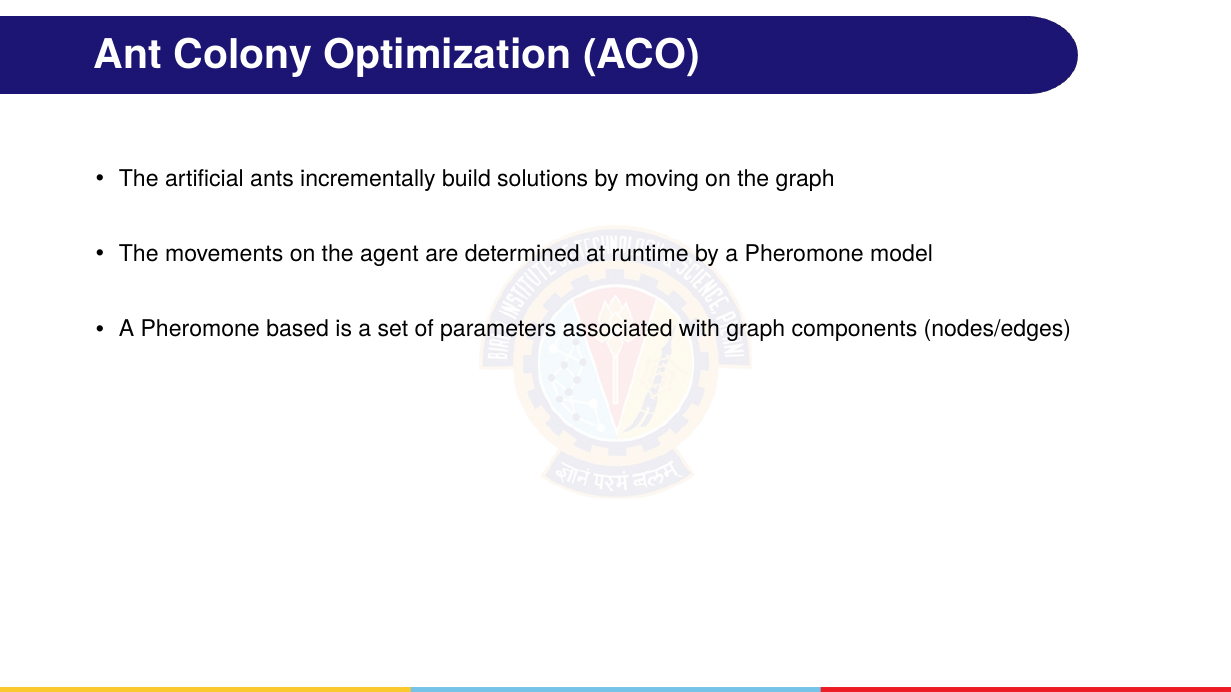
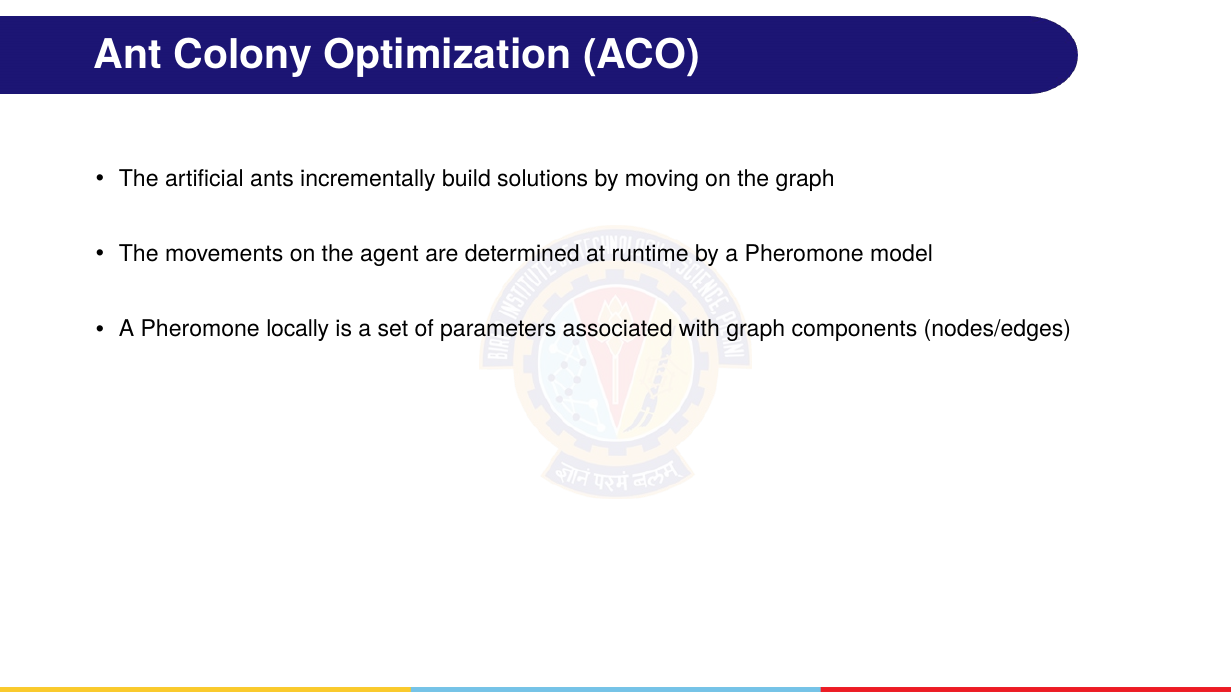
based: based -> locally
